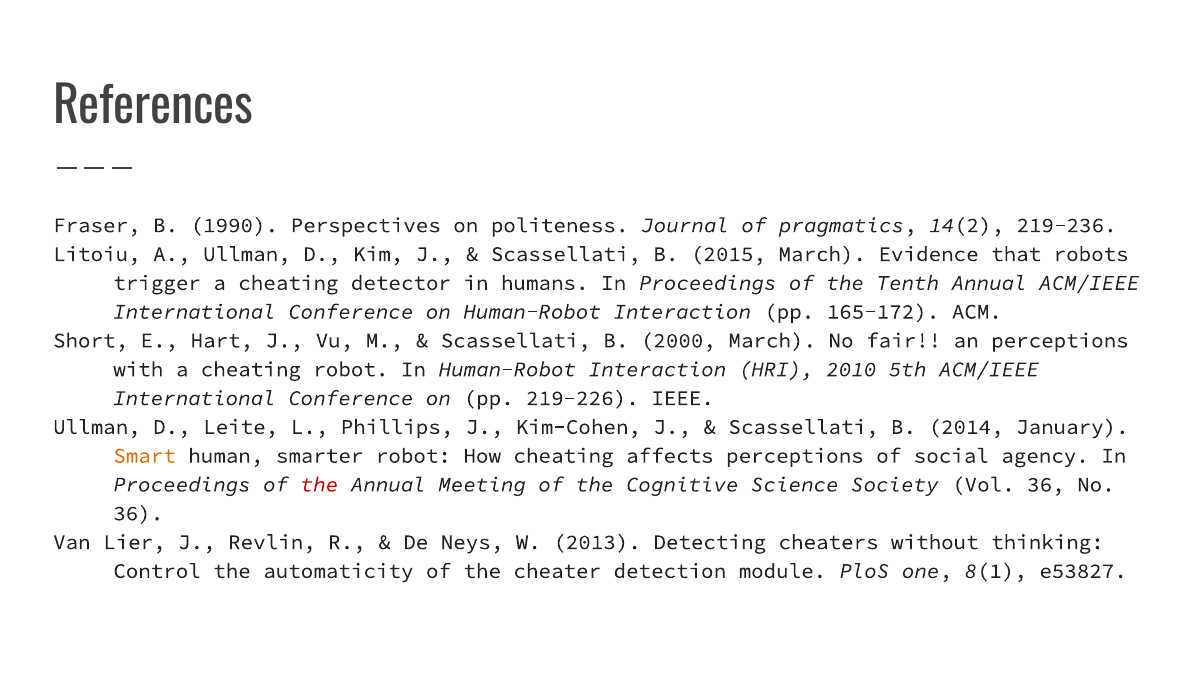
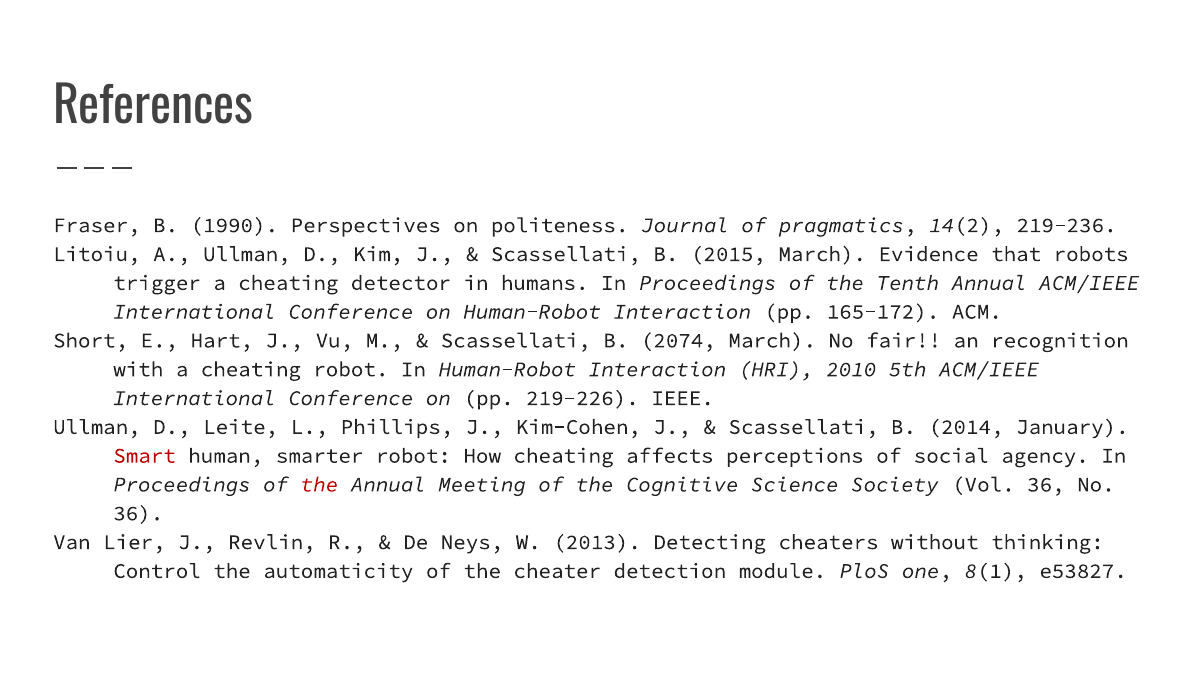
2000: 2000 -> 2074
an perceptions: perceptions -> recognition
Smart colour: orange -> red
